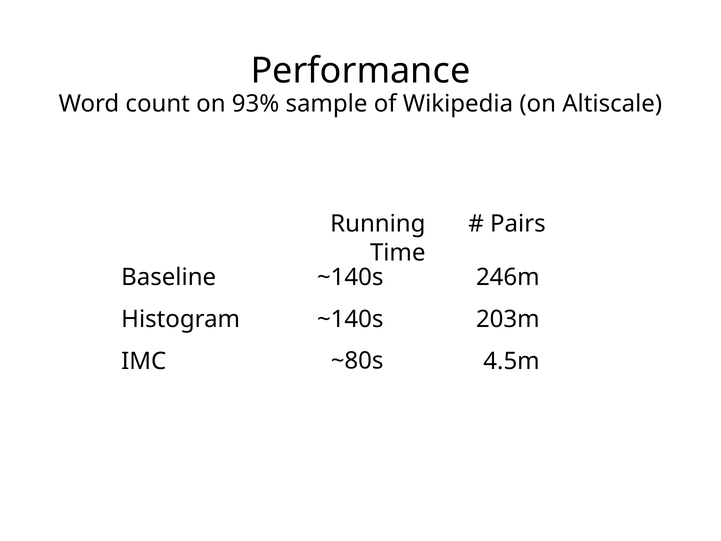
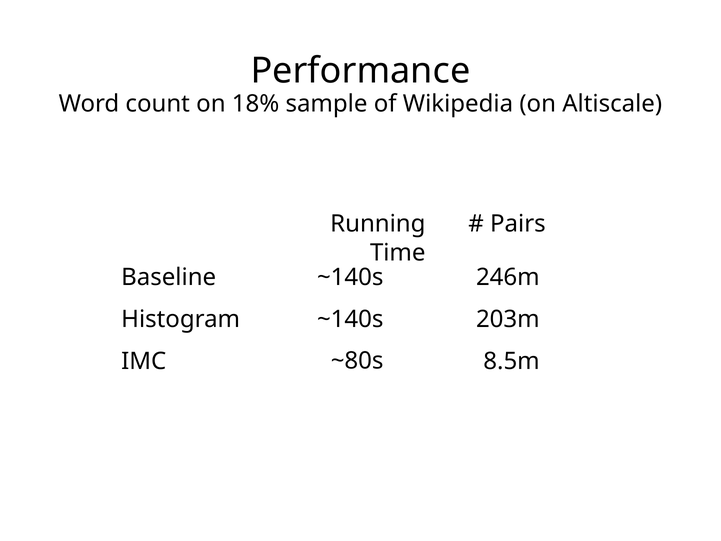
93%: 93% -> 18%
4.5m: 4.5m -> 8.5m
